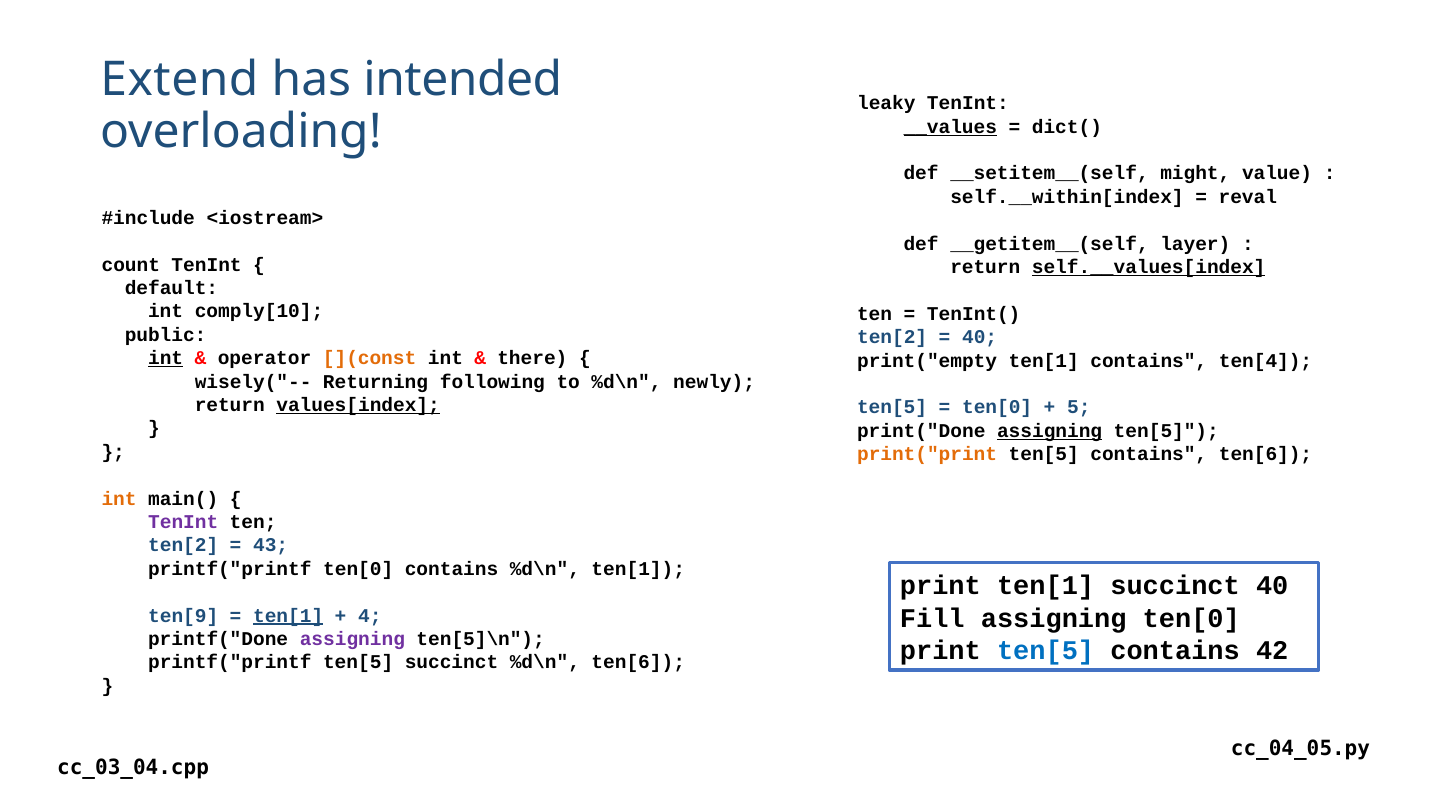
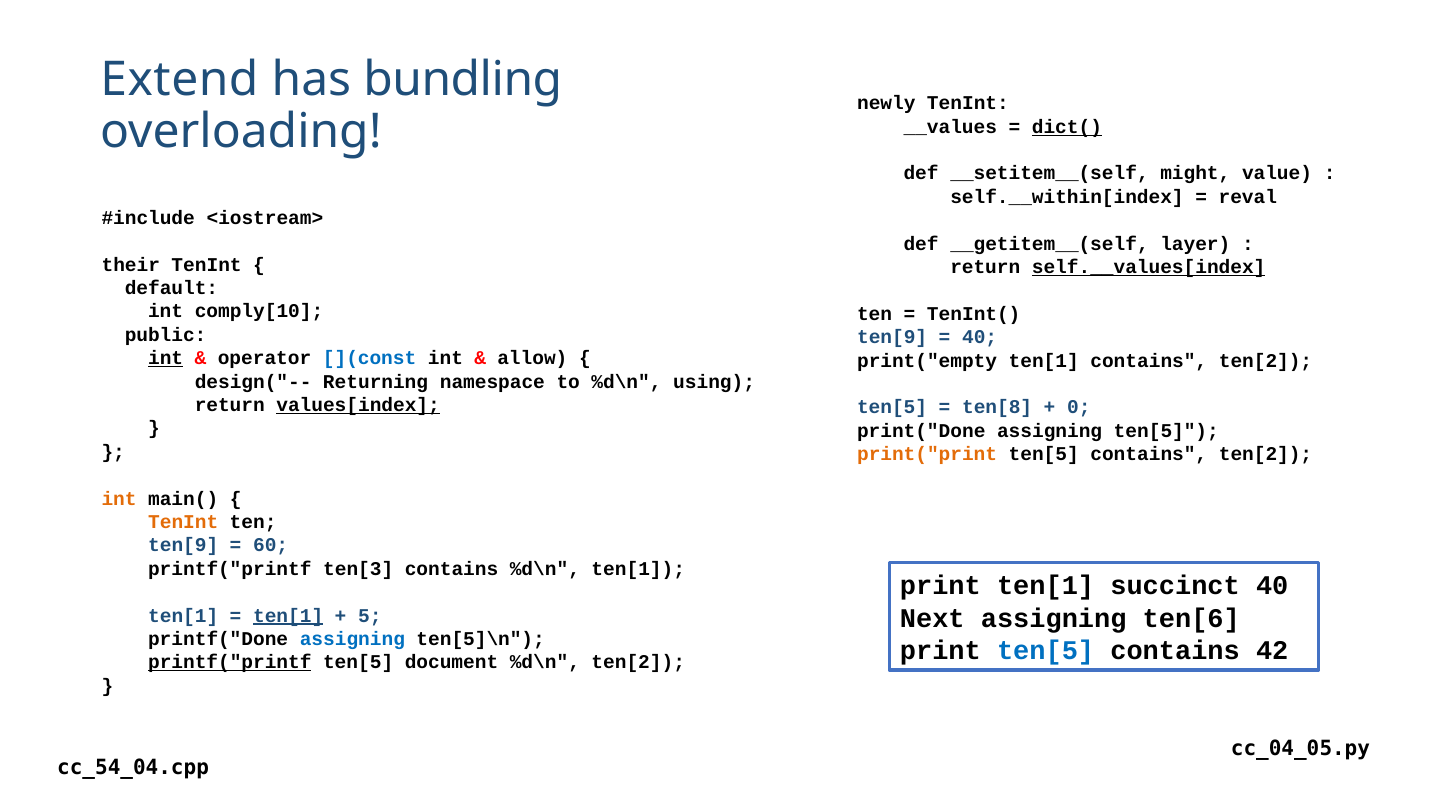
intended: intended -> bundling
leaky: leaky -> newly
__values underline: present -> none
dict( underline: none -> present
count: count -> their
ten[2 at (892, 338): ten[2 -> ten[9
](const colour: orange -> blue
there: there -> allow
ten[1 contains ten[4: ten[4 -> ten[2
wisely("--: wisely("-- -> design("--
following: following -> namespace
newly: newly -> using
ten[0 at (997, 408): ten[0 -> ten[8
5: 5 -> 0
assigning at (1050, 431) underline: present -> none
ten[5 contains ten[6: ten[6 -> ten[2
TenInt at (183, 522) colour: purple -> orange
ten[2 at (183, 546): ten[2 -> ten[9
43: 43 -> 60
printf("printf ten[0: ten[0 -> ten[3
Fill: Fill -> Next
assigning ten[0: ten[0 -> ten[6
ten[9 at (183, 616): ten[9 -> ten[1
4: 4 -> 5
assigning at (352, 639) colour: purple -> blue
printf("printf at (230, 663) underline: none -> present
ten[5 succinct: succinct -> document
%d\n ten[6: ten[6 -> ten[2
cc_03_04.cpp: cc_03_04.cpp -> cc_54_04.cpp
